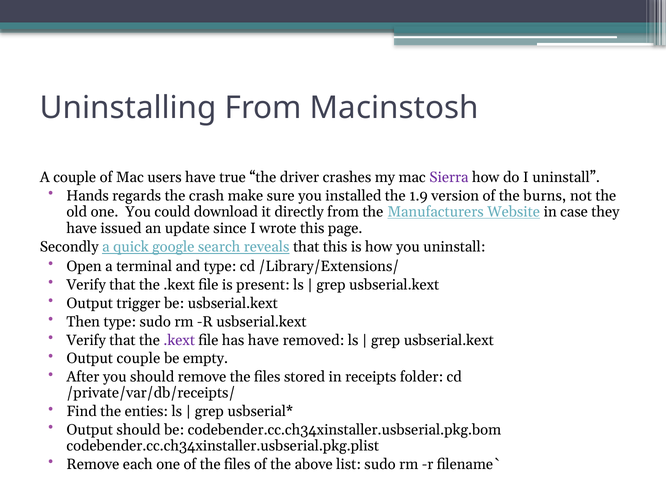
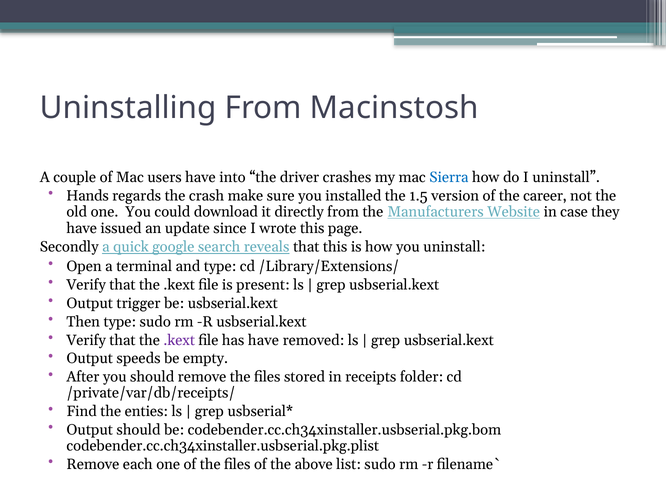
true: true -> into
Sierra colour: purple -> blue
1.9: 1.9 -> 1.5
burns: burns -> career
Output couple: couple -> speeds
